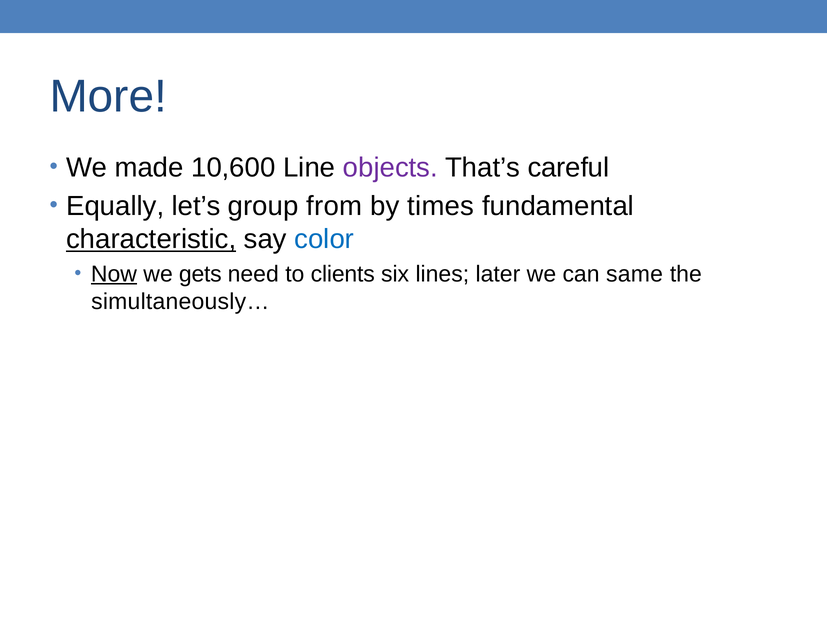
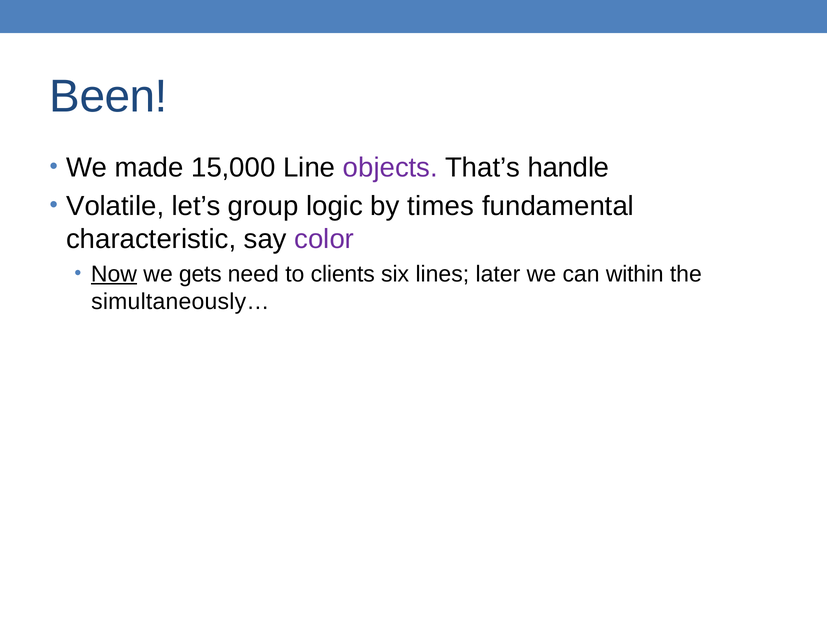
More: More -> Been
10,600: 10,600 -> 15,000
careful: careful -> handle
Equally: Equally -> Volatile
from: from -> logic
characteristic underline: present -> none
color colour: blue -> purple
same: same -> within
